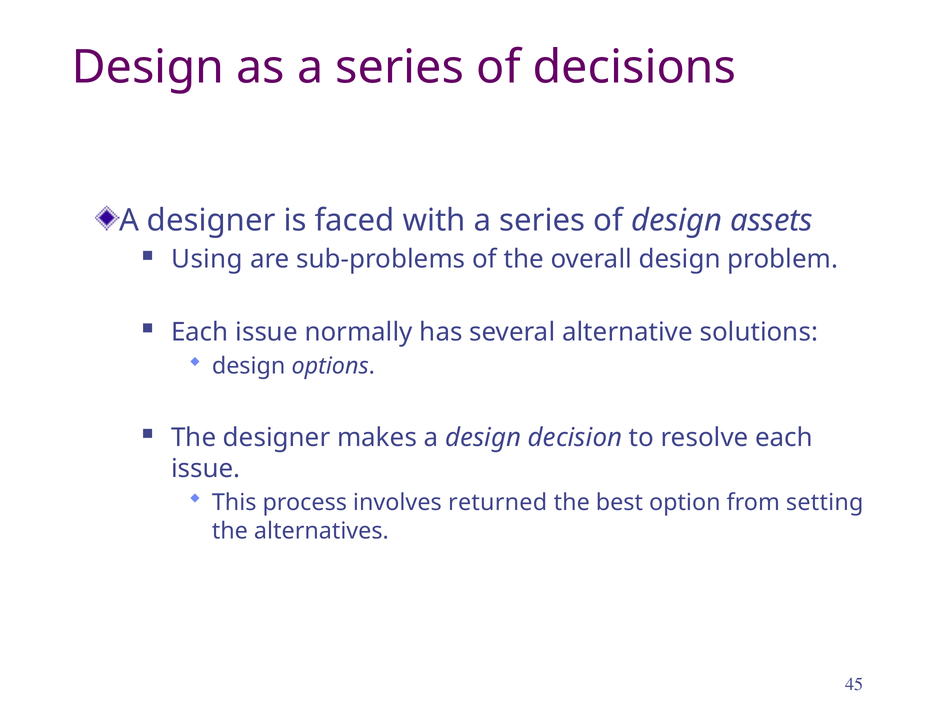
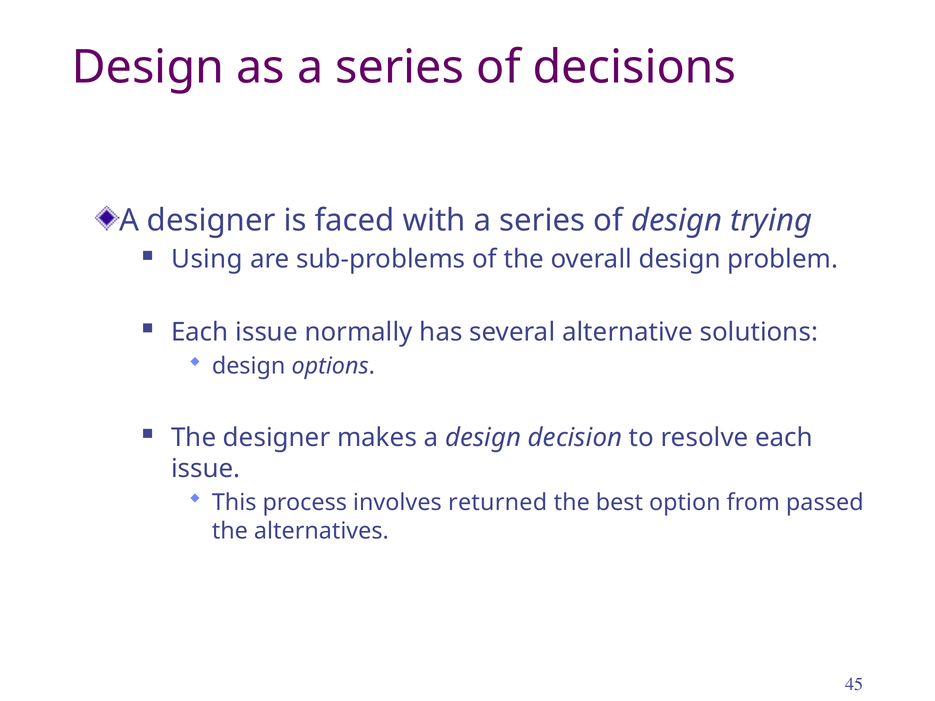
assets: assets -> trying
setting: setting -> passed
